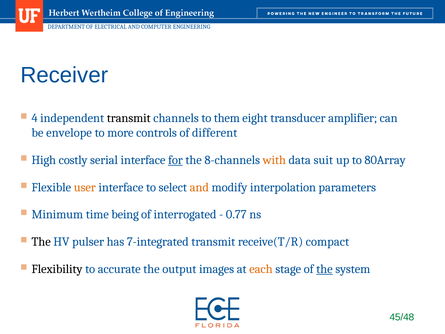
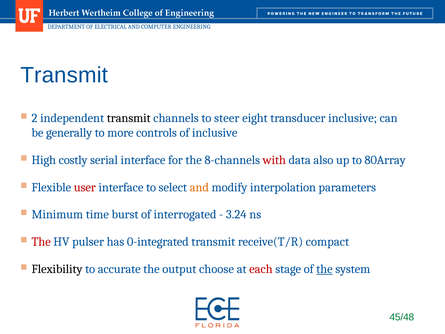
Receiver at (64, 75): Receiver -> Transmit
4: 4 -> 2
them: them -> steer
transducer amplifier: amplifier -> inclusive
envelope: envelope -> generally
of different: different -> inclusive
for underline: present -> none
with colour: orange -> red
suit: suit -> also
user colour: orange -> red
being: being -> burst
0.77: 0.77 -> 3.24
The at (41, 242) colour: black -> red
7-integrated: 7-integrated -> 0-integrated
images: images -> choose
each colour: orange -> red
